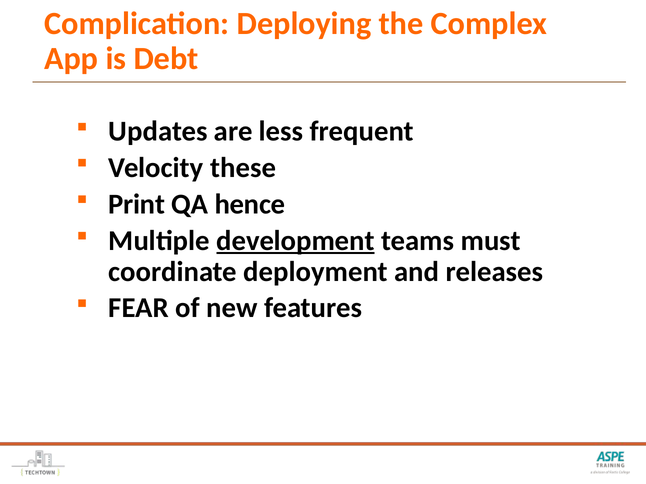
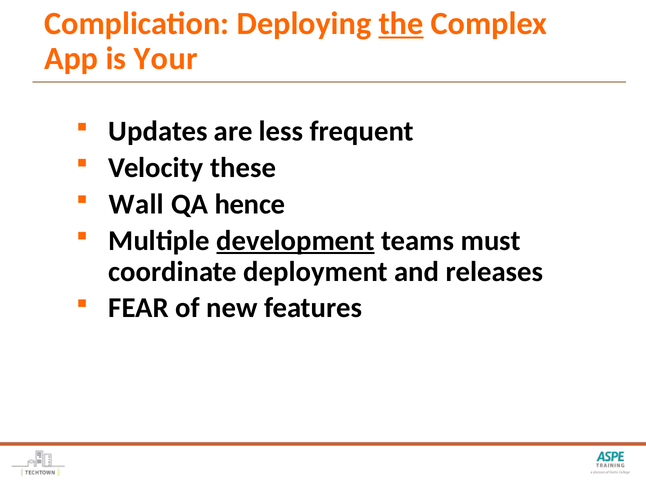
the underline: none -> present
Debt: Debt -> Your
Print: Print -> Wall
